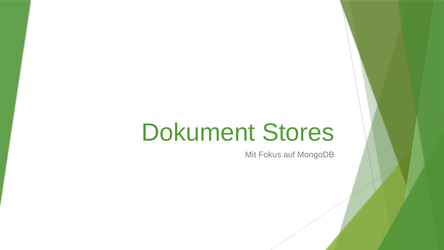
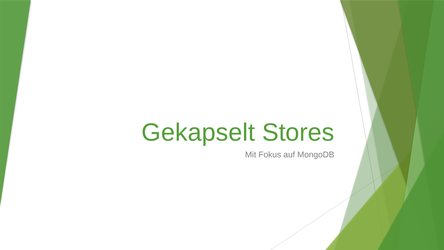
Dokument: Dokument -> Gekapselt
